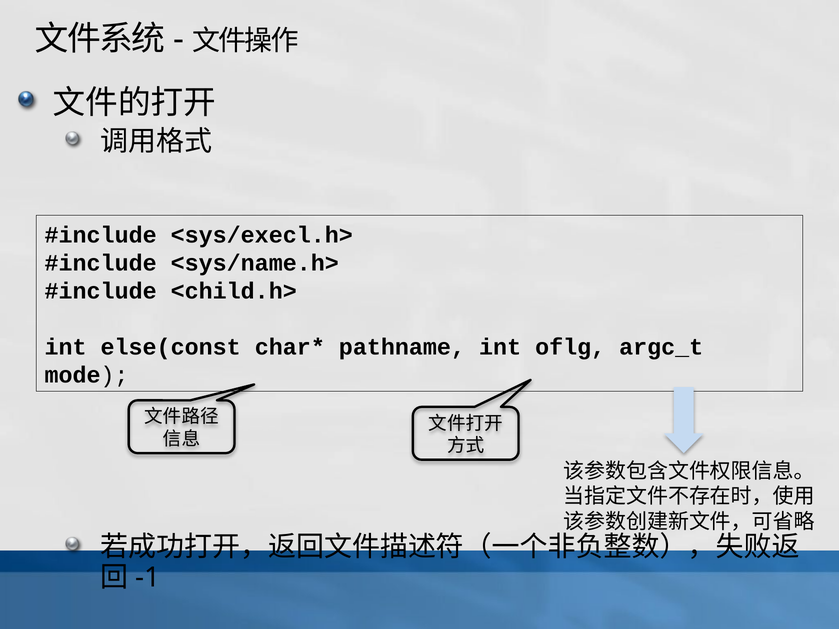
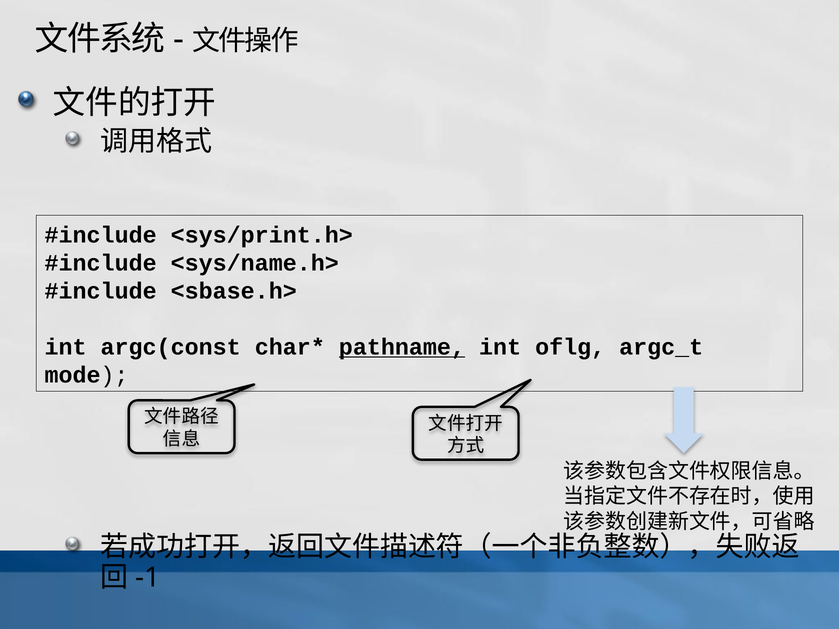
<sys/execl.h>: <sys/execl.h> -> <sys/print.h>
<child.h>: <child.h> -> <sbase.h>
else(const: else(const -> argc(const
pathname underline: none -> present
